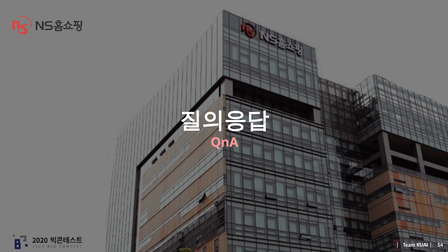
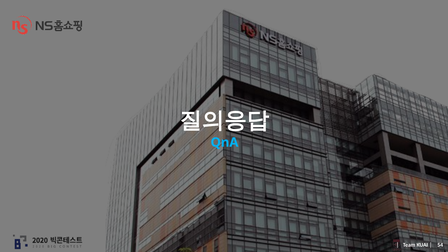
QnA colour: pink -> light blue
